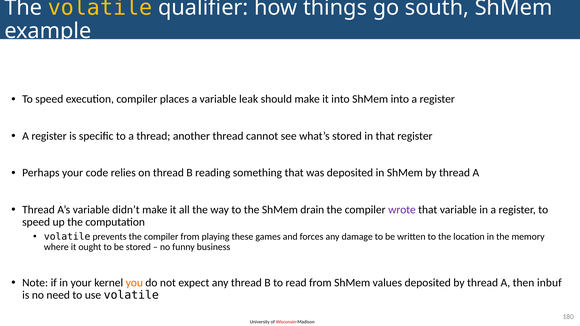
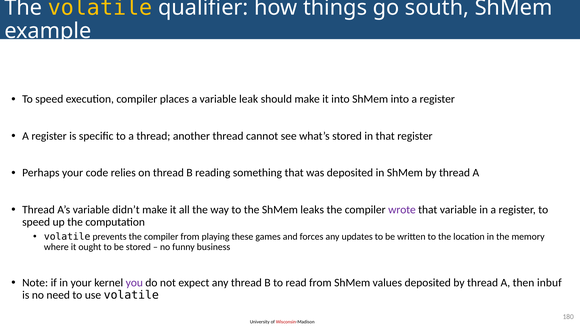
drain: drain -> leaks
damage: damage -> updates
you colour: orange -> purple
